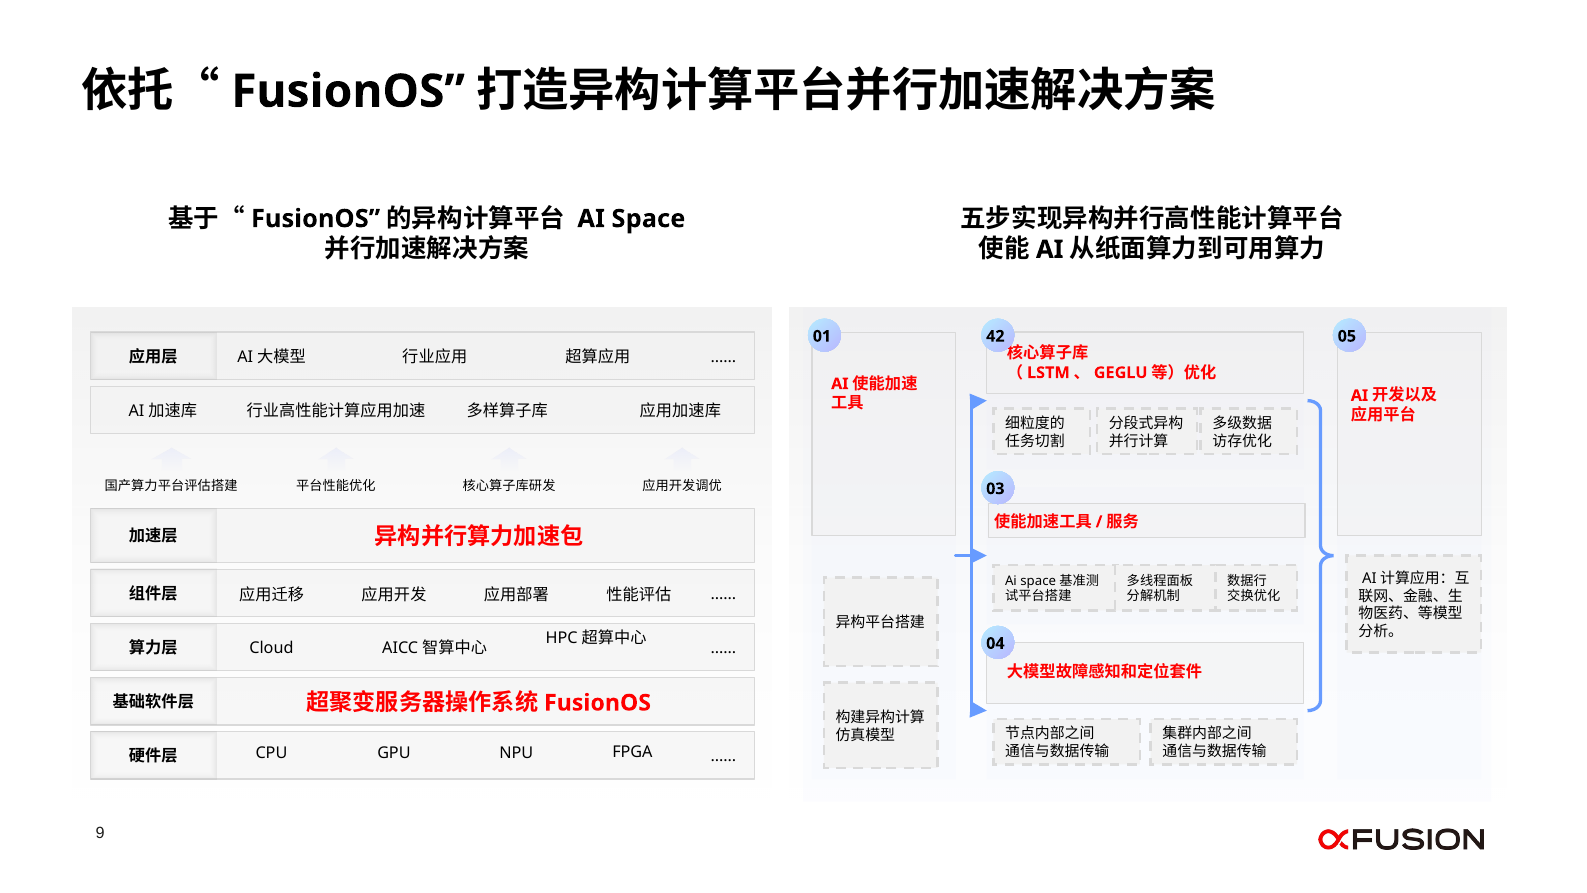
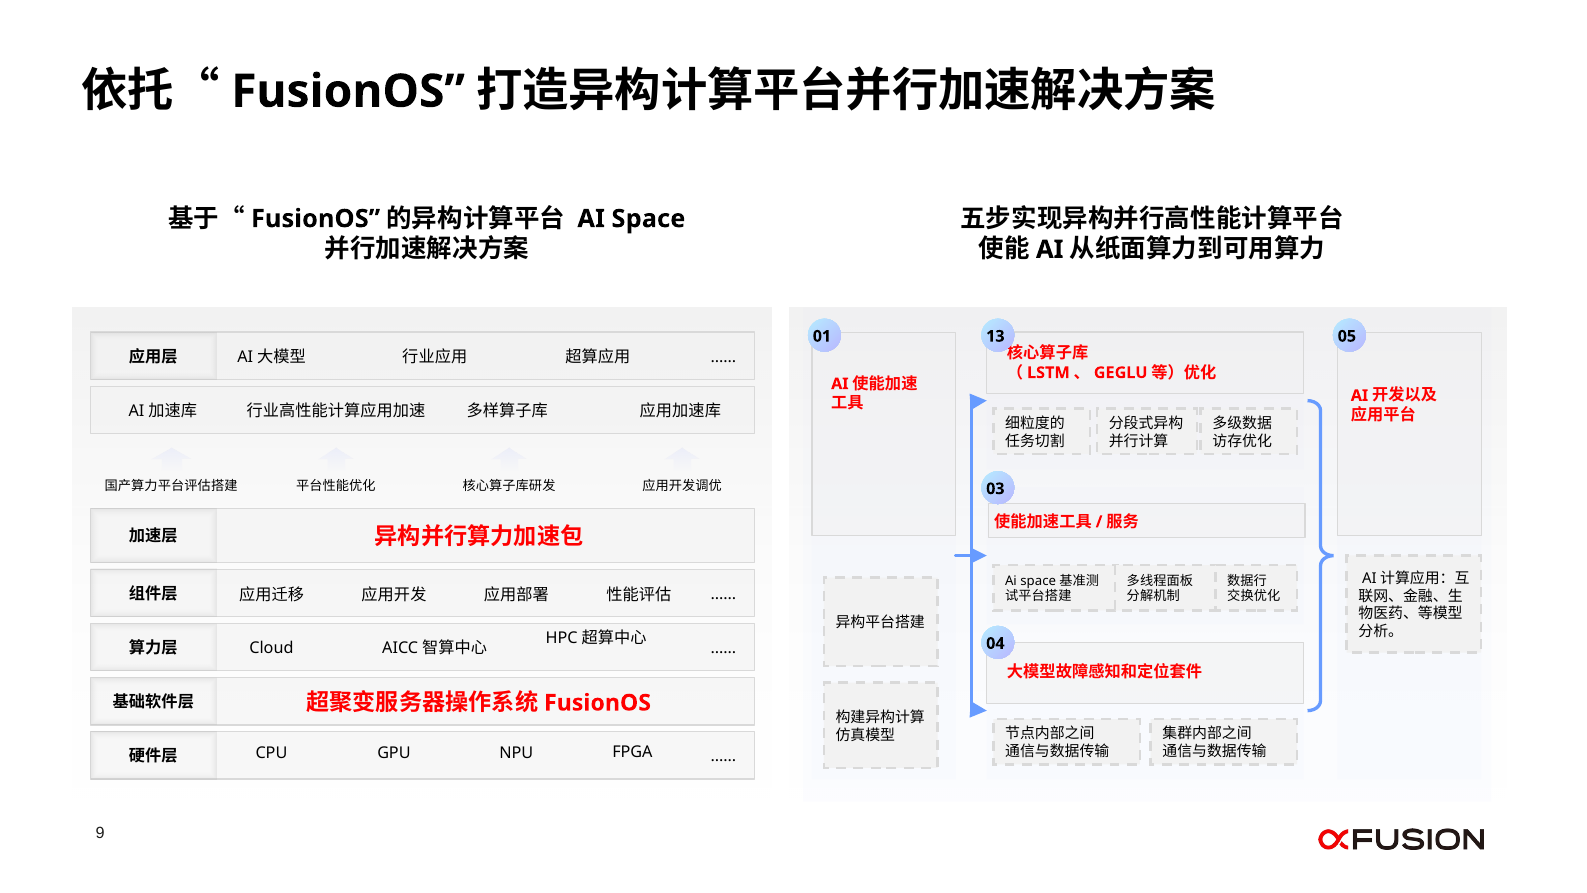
42: 42 -> 13
